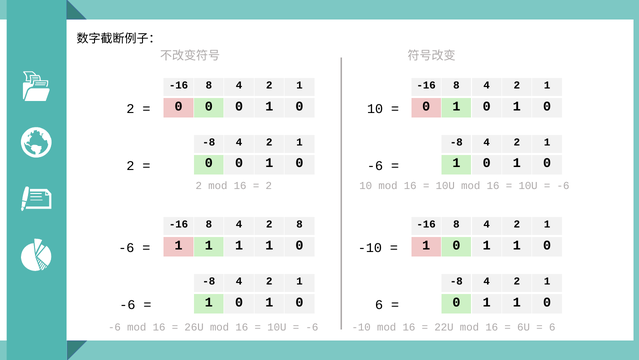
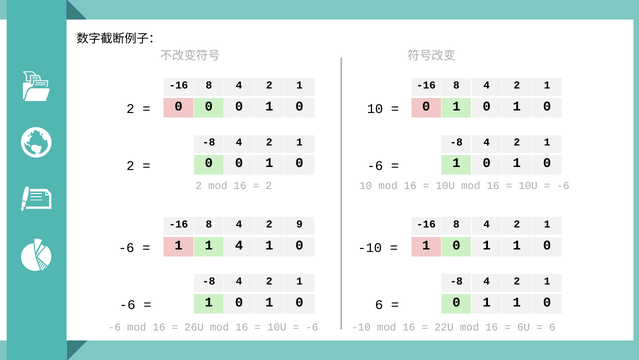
2 8: 8 -> 9
1 at (239, 245): 1 -> 4
